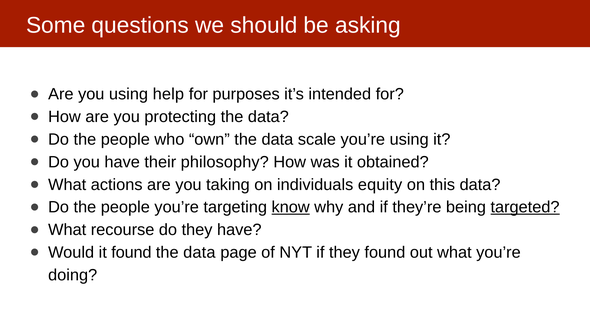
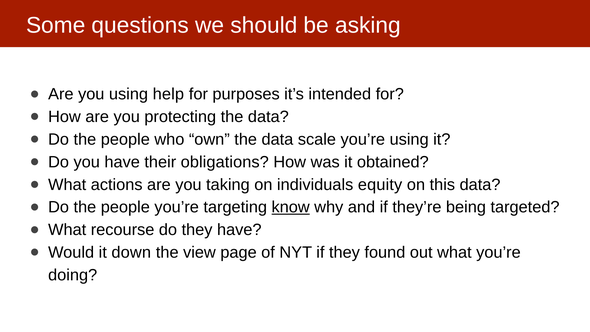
philosophy: philosophy -> obligations
targeted underline: present -> none
it found: found -> down
data at (199, 252): data -> view
